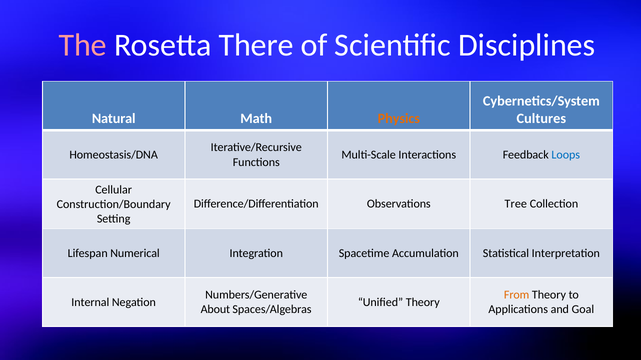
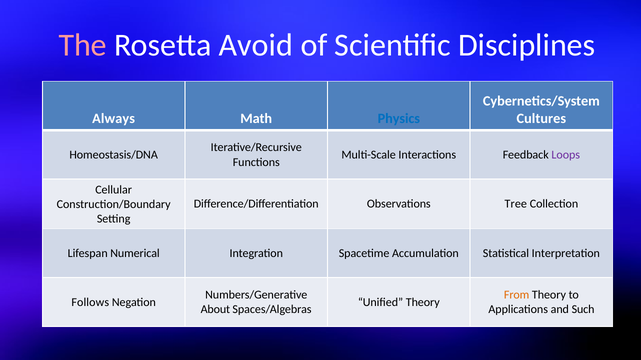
There: There -> Avoid
Natural: Natural -> Always
Physics colour: orange -> blue
Loops colour: blue -> purple
Internal: Internal -> Follows
Goal: Goal -> Such
